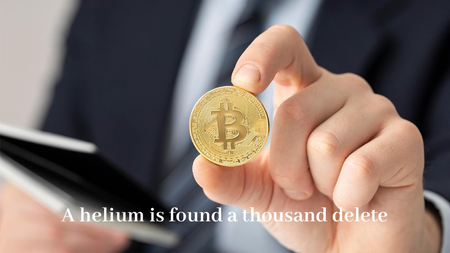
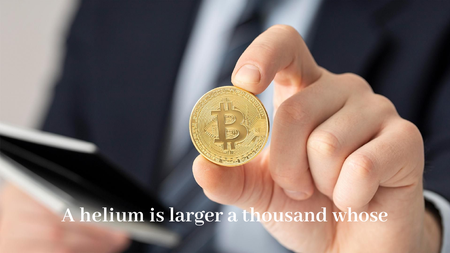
found: found -> larger
delete: delete -> whose
